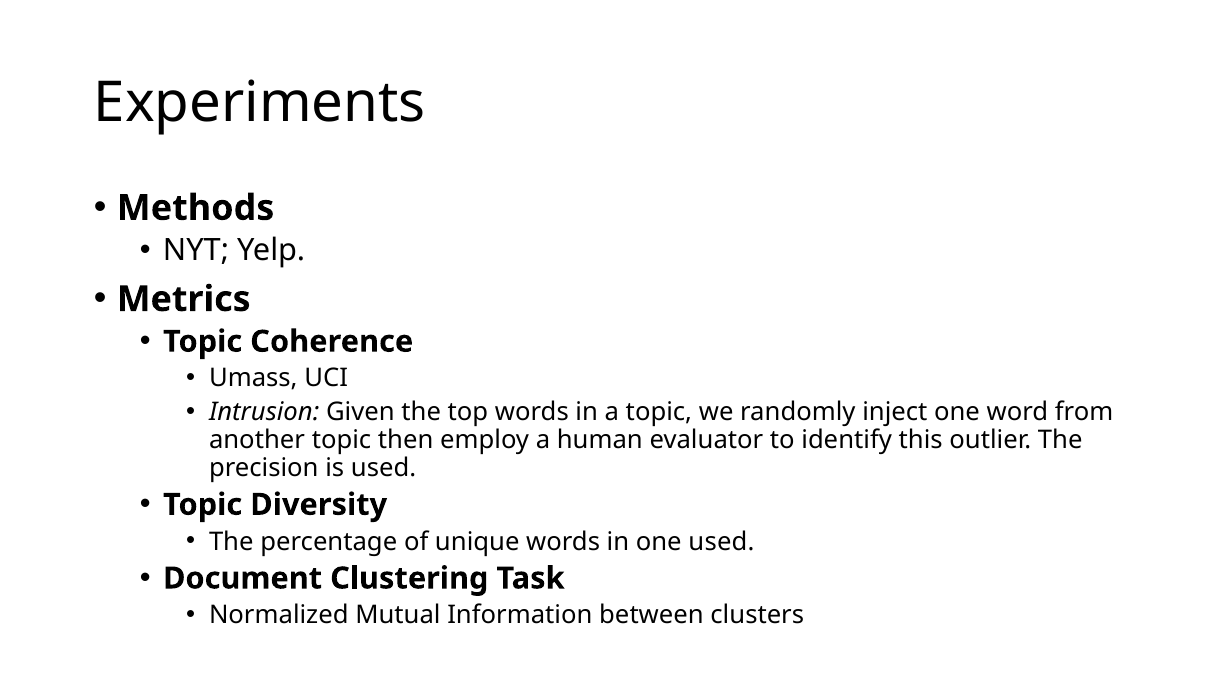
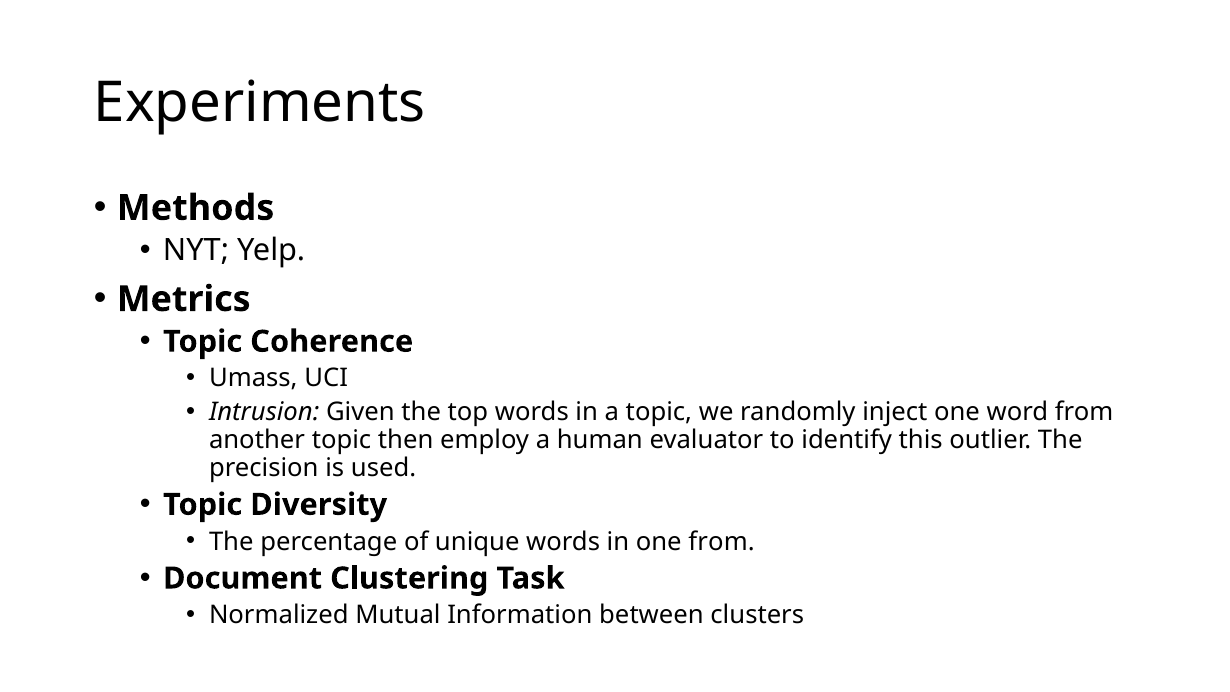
one used: used -> from
